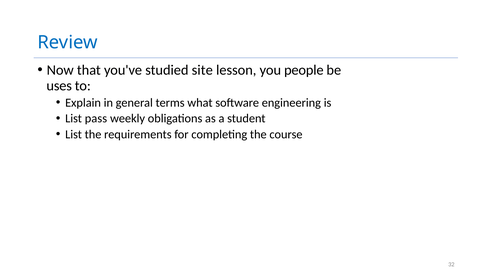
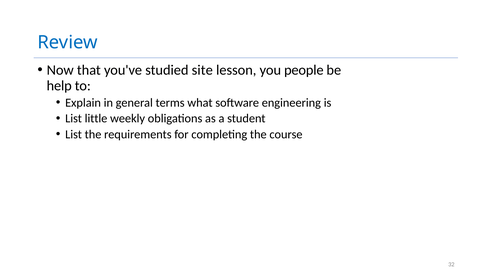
uses: uses -> help
pass: pass -> little
